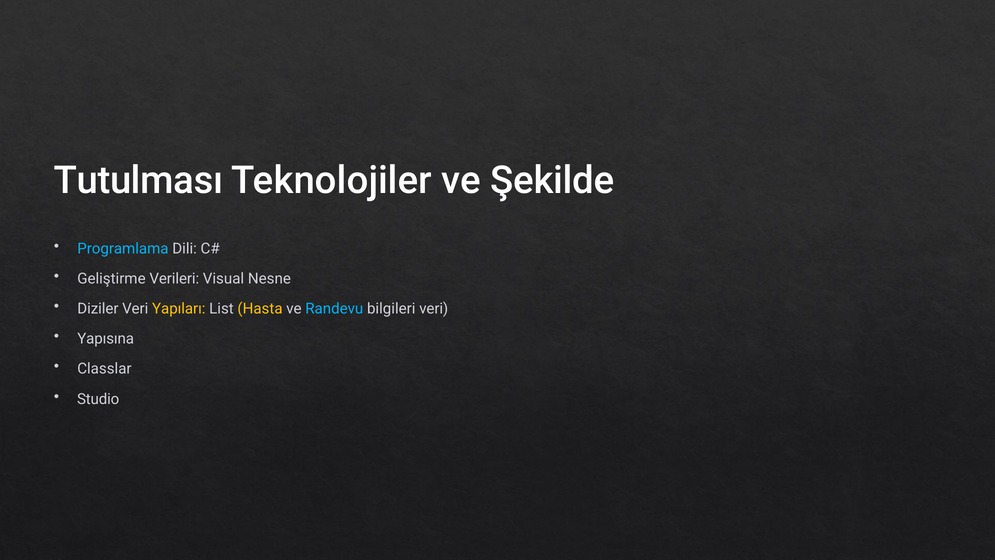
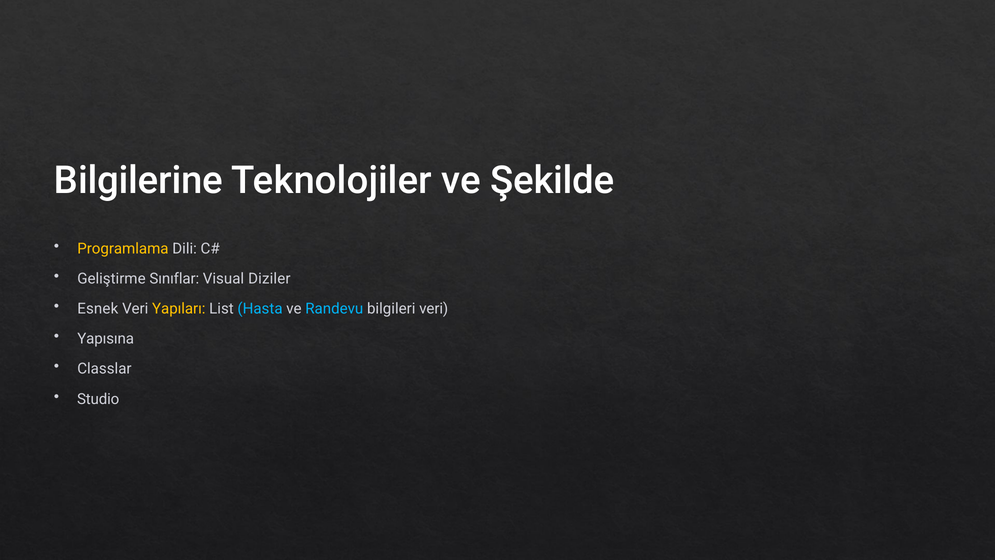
Tutulması: Tutulması -> Bilgilerine
Programlama colour: light blue -> yellow
Verileri: Verileri -> Sınıflar
Nesne: Nesne -> Diziler
Diziler: Diziler -> Esnek
Hasta colour: yellow -> light blue
